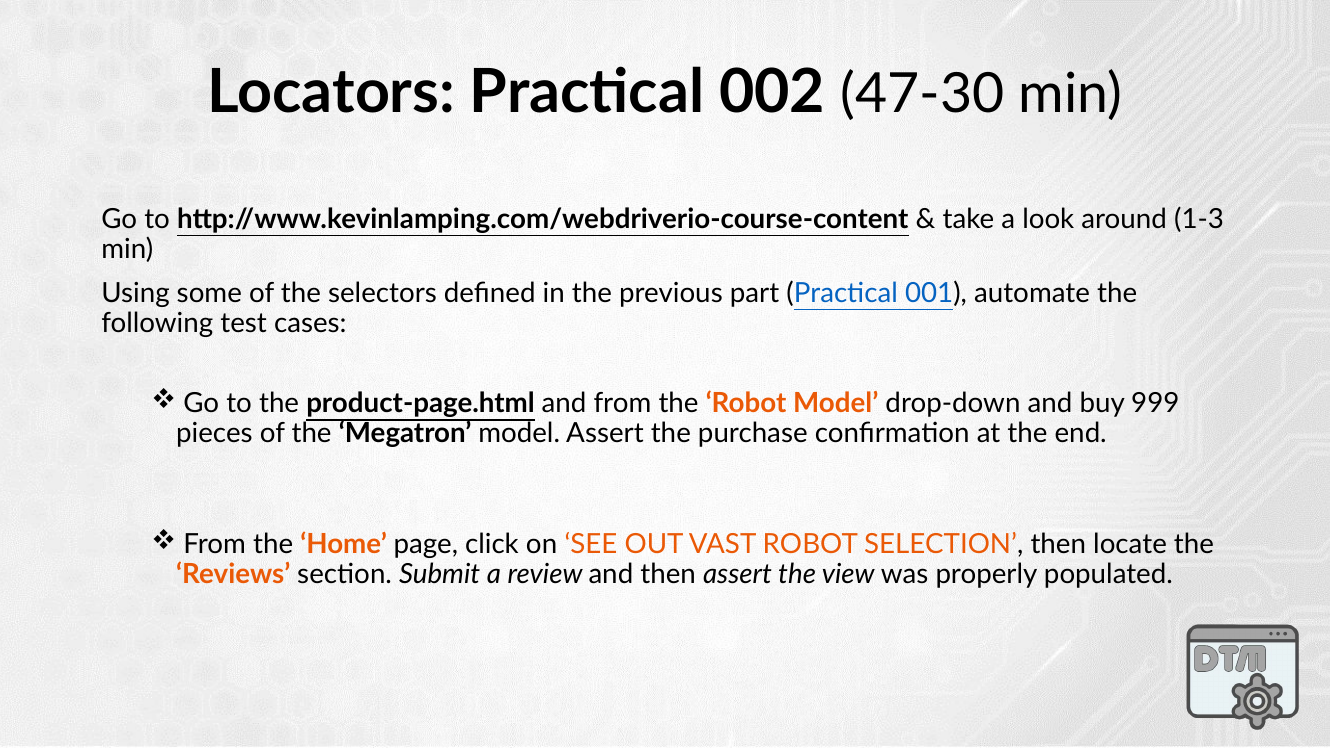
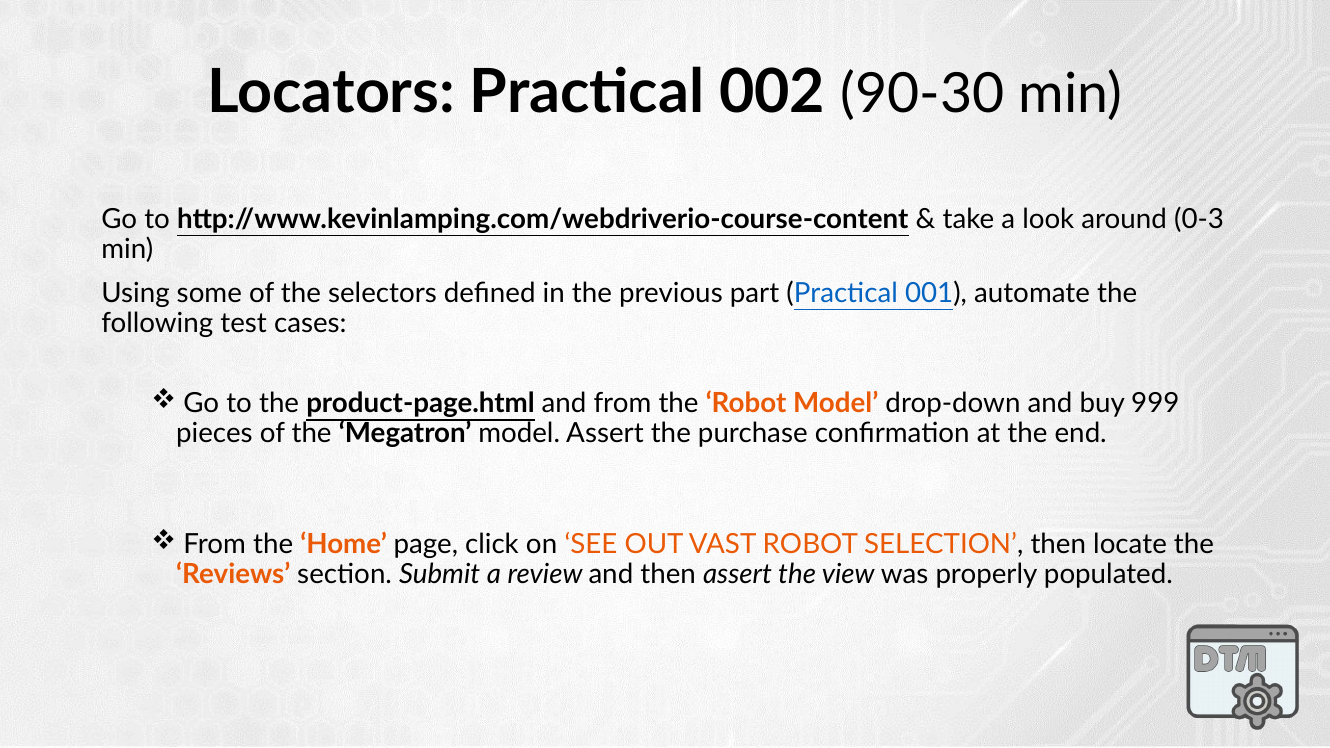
47-30: 47-30 -> 90-30
1-3: 1-3 -> 0-3
